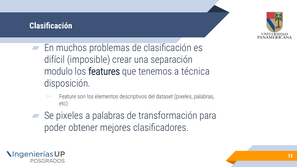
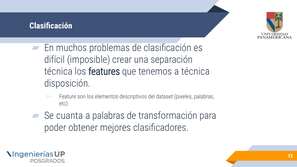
modulo at (58, 72): modulo -> técnica
Se pixeles: pixeles -> cuanta
